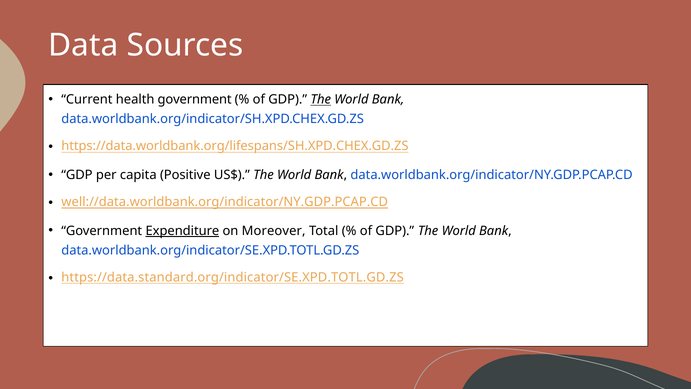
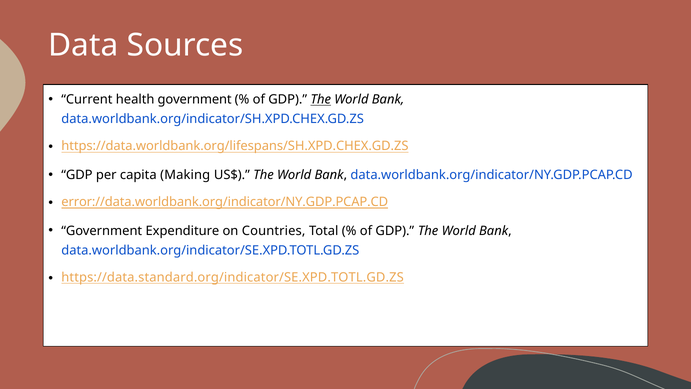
Positive: Positive -> Making
well://data.worldbank.org/indicator/NY.GDP.PCAP.CD: well://data.worldbank.org/indicator/NY.GDP.PCAP.CD -> error://data.worldbank.org/indicator/NY.GDP.PCAP.CD
Expenditure underline: present -> none
Moreover: Moreover -> Countries
